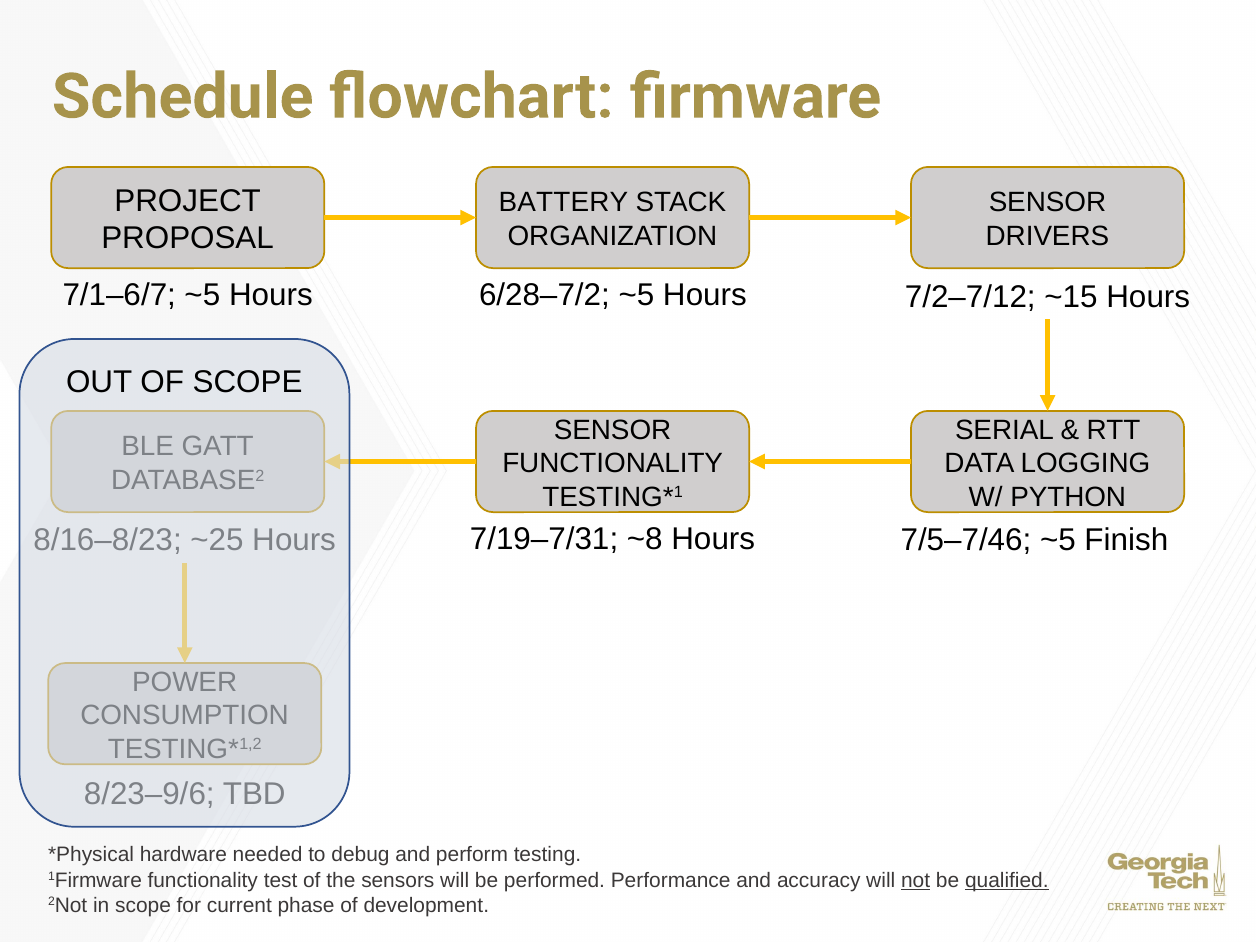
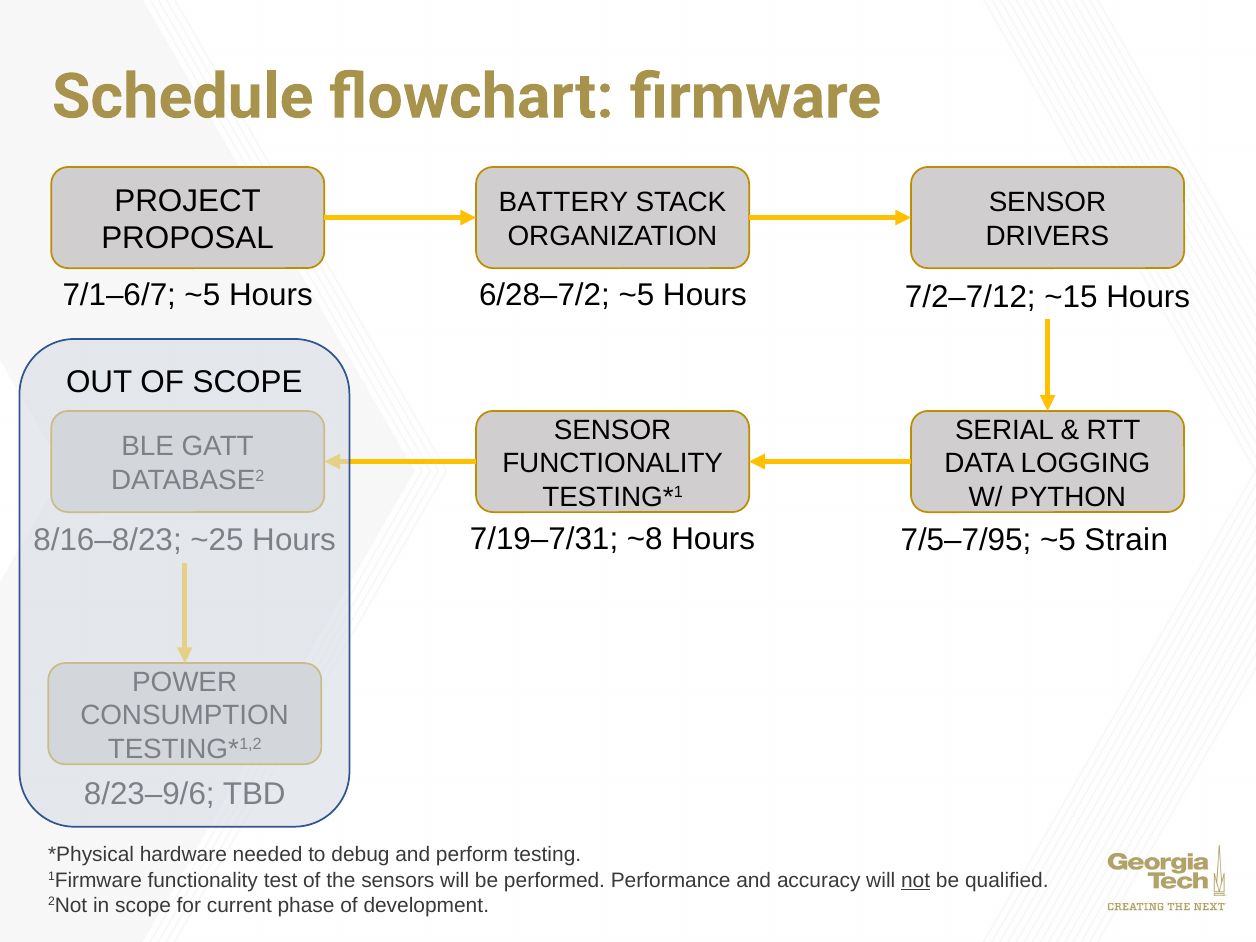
7/5–7/46: 7/5–7/46 -> 7/5–7/95
Finish: Finish -> Strain
qualified underline: present -> none
